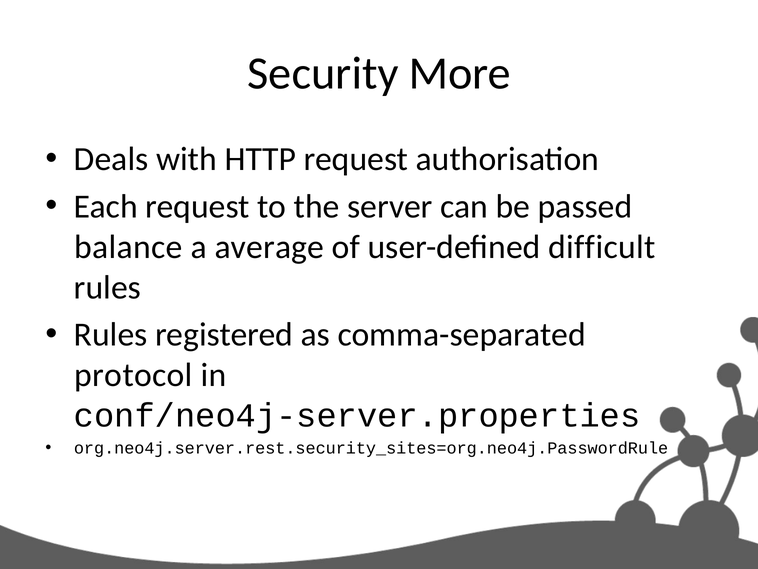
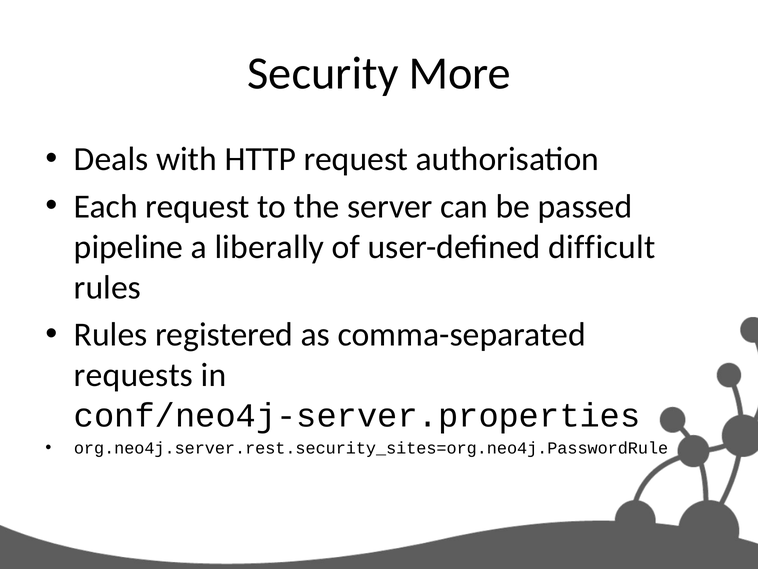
balance: balance -> pipeline
average: average -> liberally
protocol: protocol -> requests
